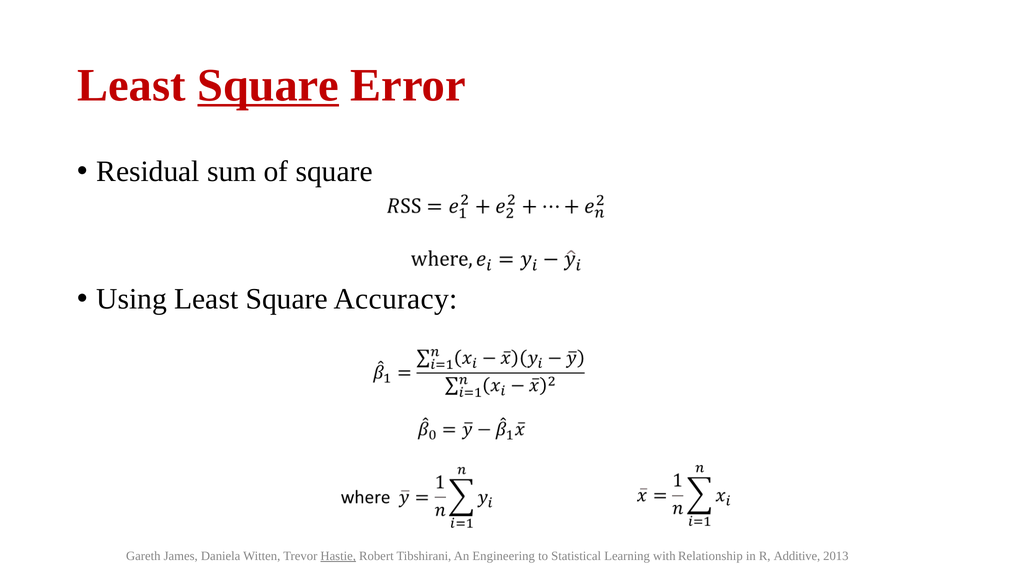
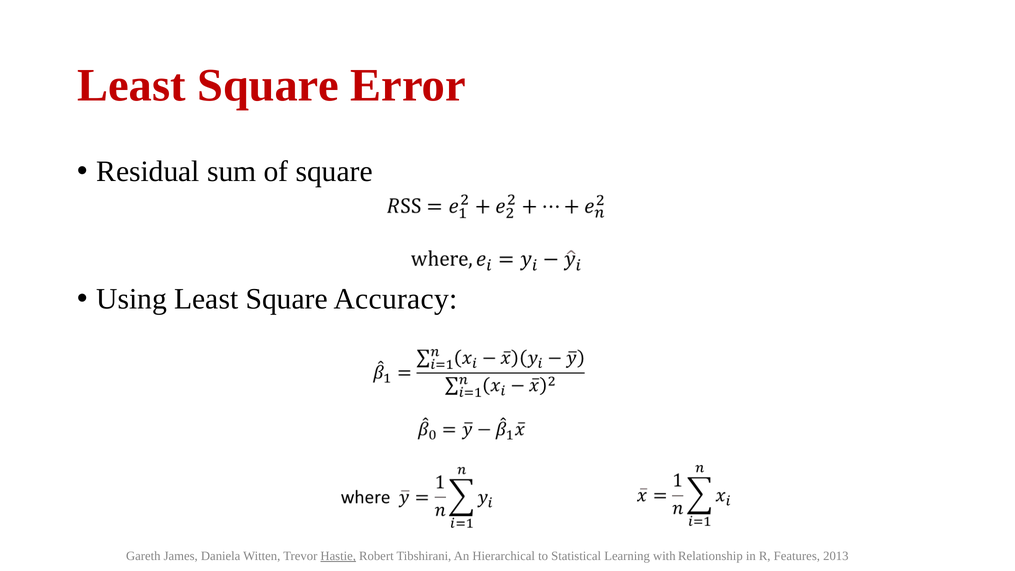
Square at (268, 85) underline: present -> none
Engineering: Engineering -> Hierarchical
Additive: Additive -> Features
